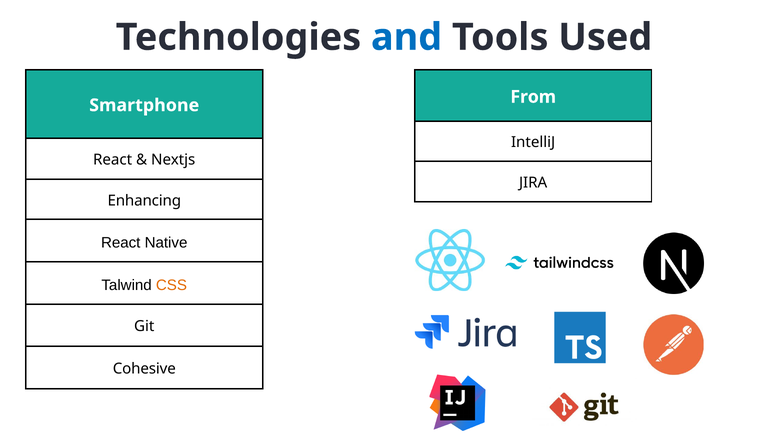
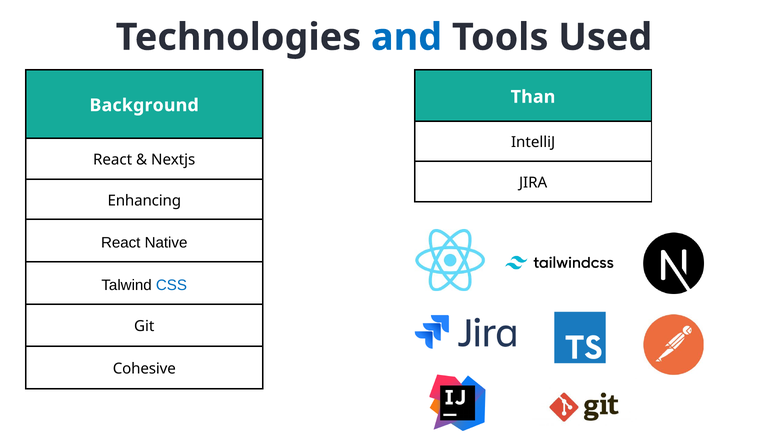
From: From -> Than
Smartphone: Smartphone -> Background
CSS colour: orange -> blue
